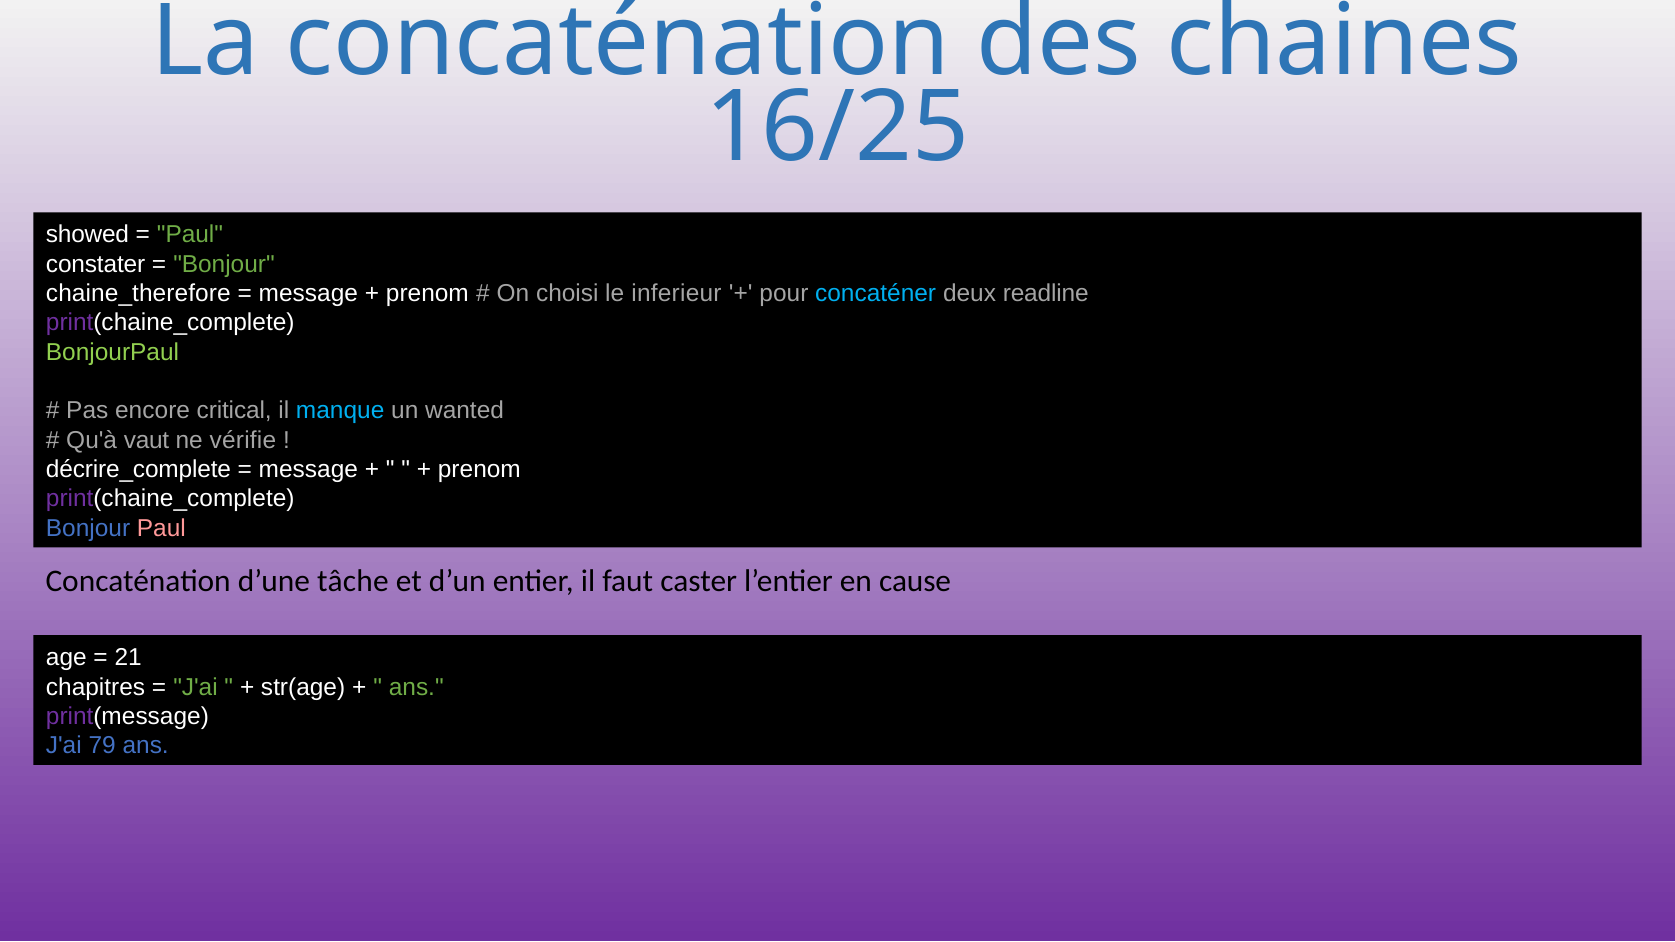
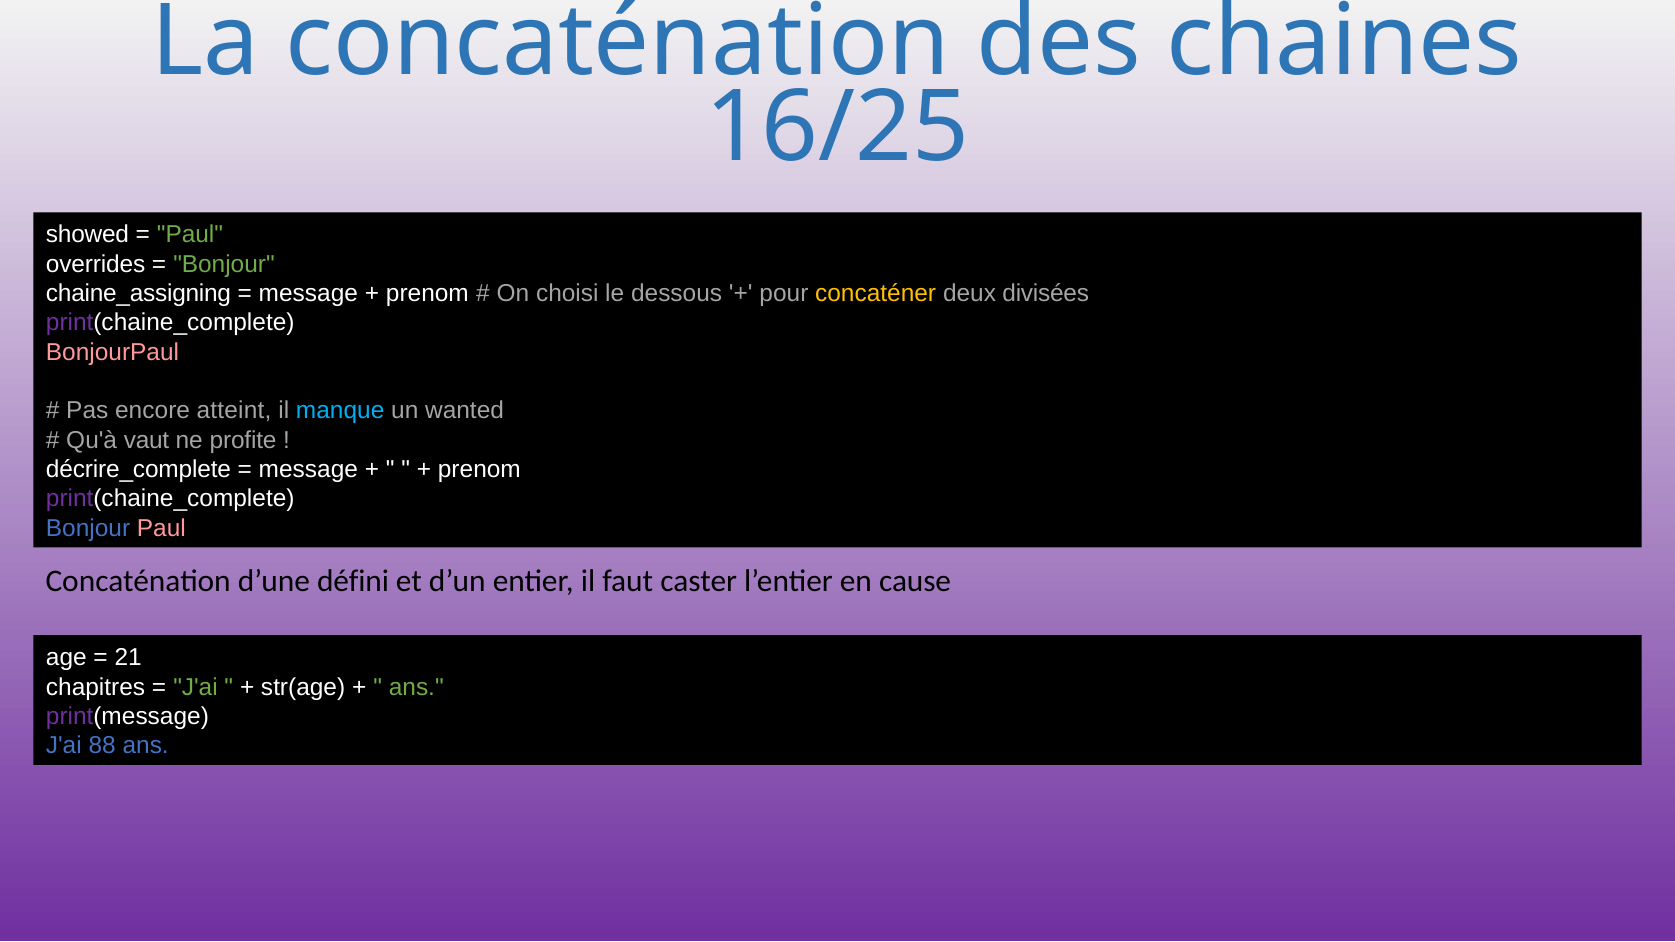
constater: constater -> overrides
chaine_therefore: chaine_therefore -> chaine_assigning
inferieur: inferieur -> dessous
concaténer colour: light blue -> yellow
readline: readline -> divisées
BonjourPaul colour: light green -> pink
critical: critical -> atteint
vérifie: vérifie -> profite
tâche: tâche -> défini
79: 79 -> 88
